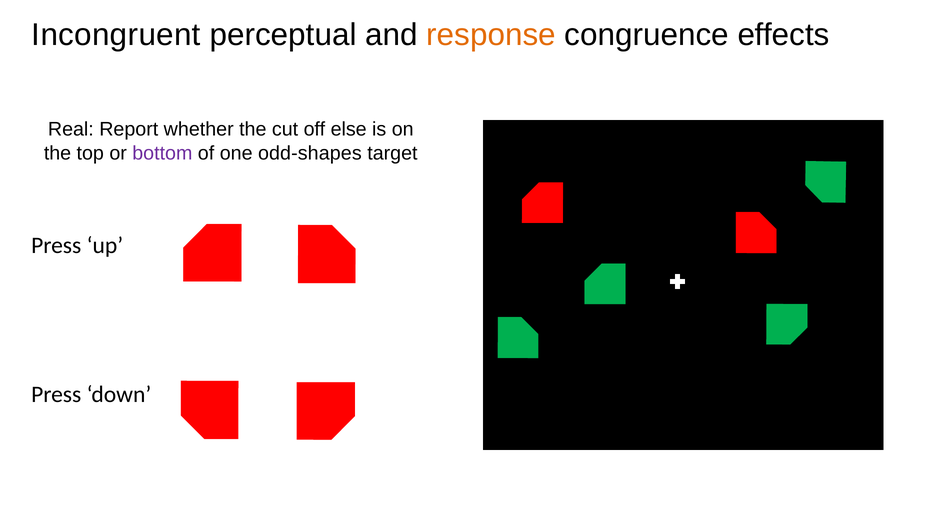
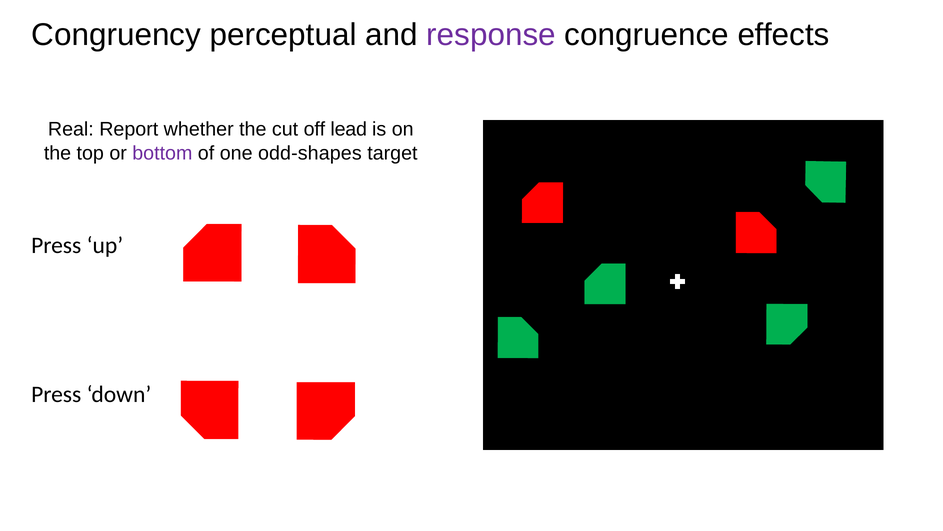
Incongruent: Incongruent -> Congruency
response colour: orange -> purple
else: else -> lead
